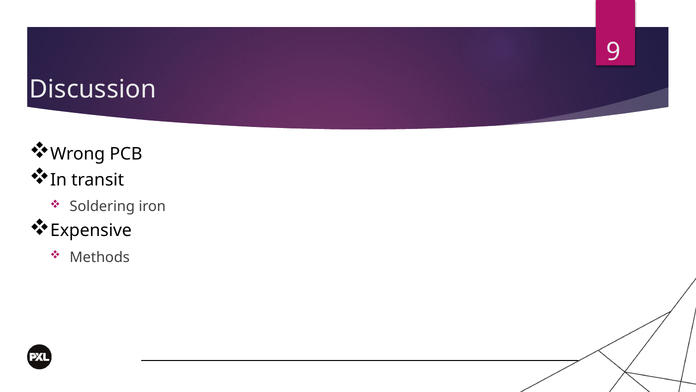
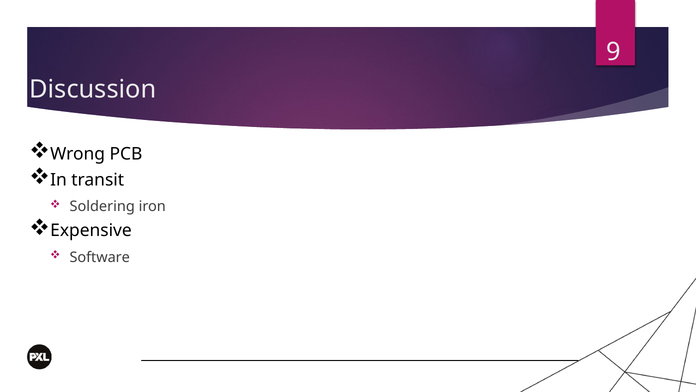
Methods: Methods -> Software
